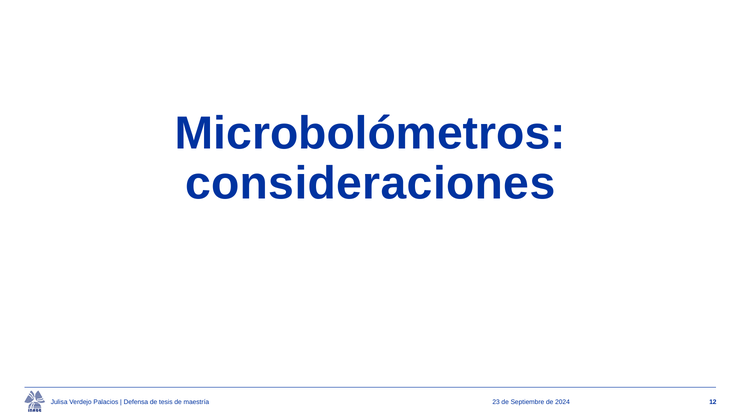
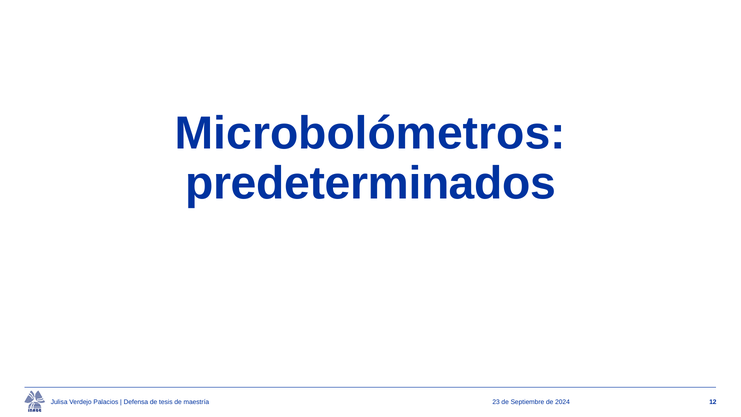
consideraciones: consideraciones -> predeterminados
